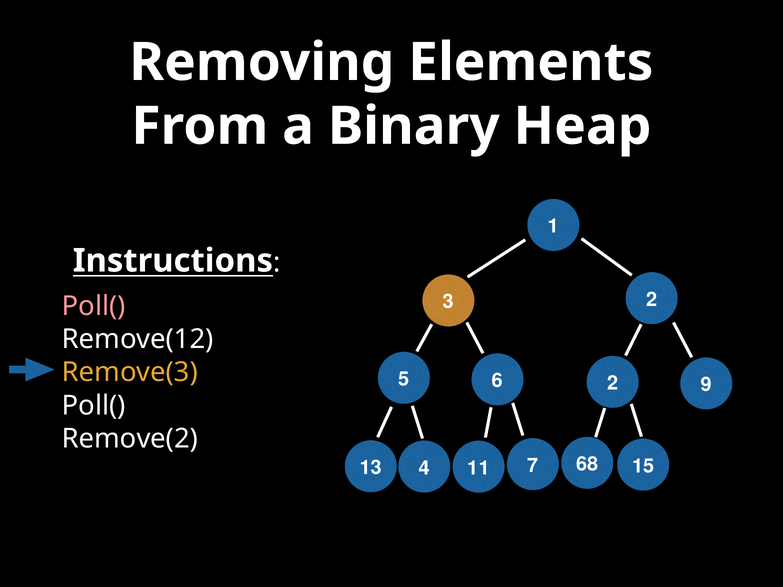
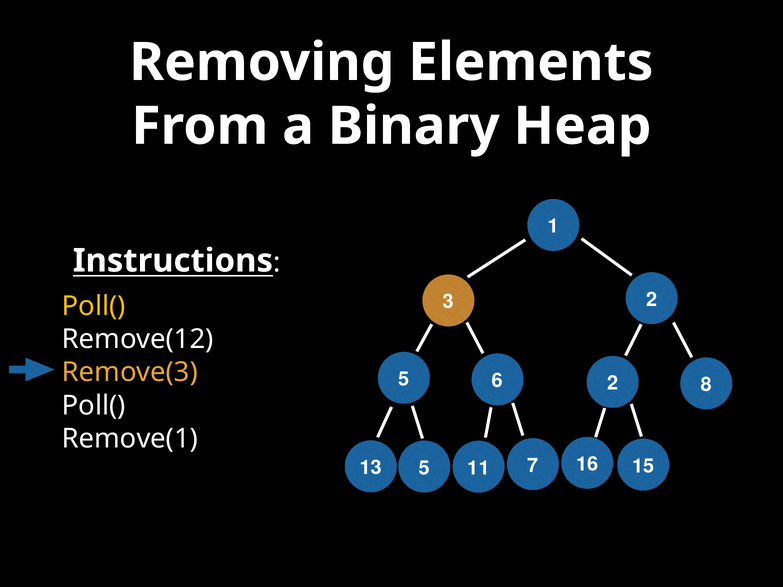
Poll( at (94, 307) colour: pink -> yellow
9: 9 -> 8
Remove(2: Remove(2 -> Remove(1
13 4: 4 -> 5
68: 68 -> 16
